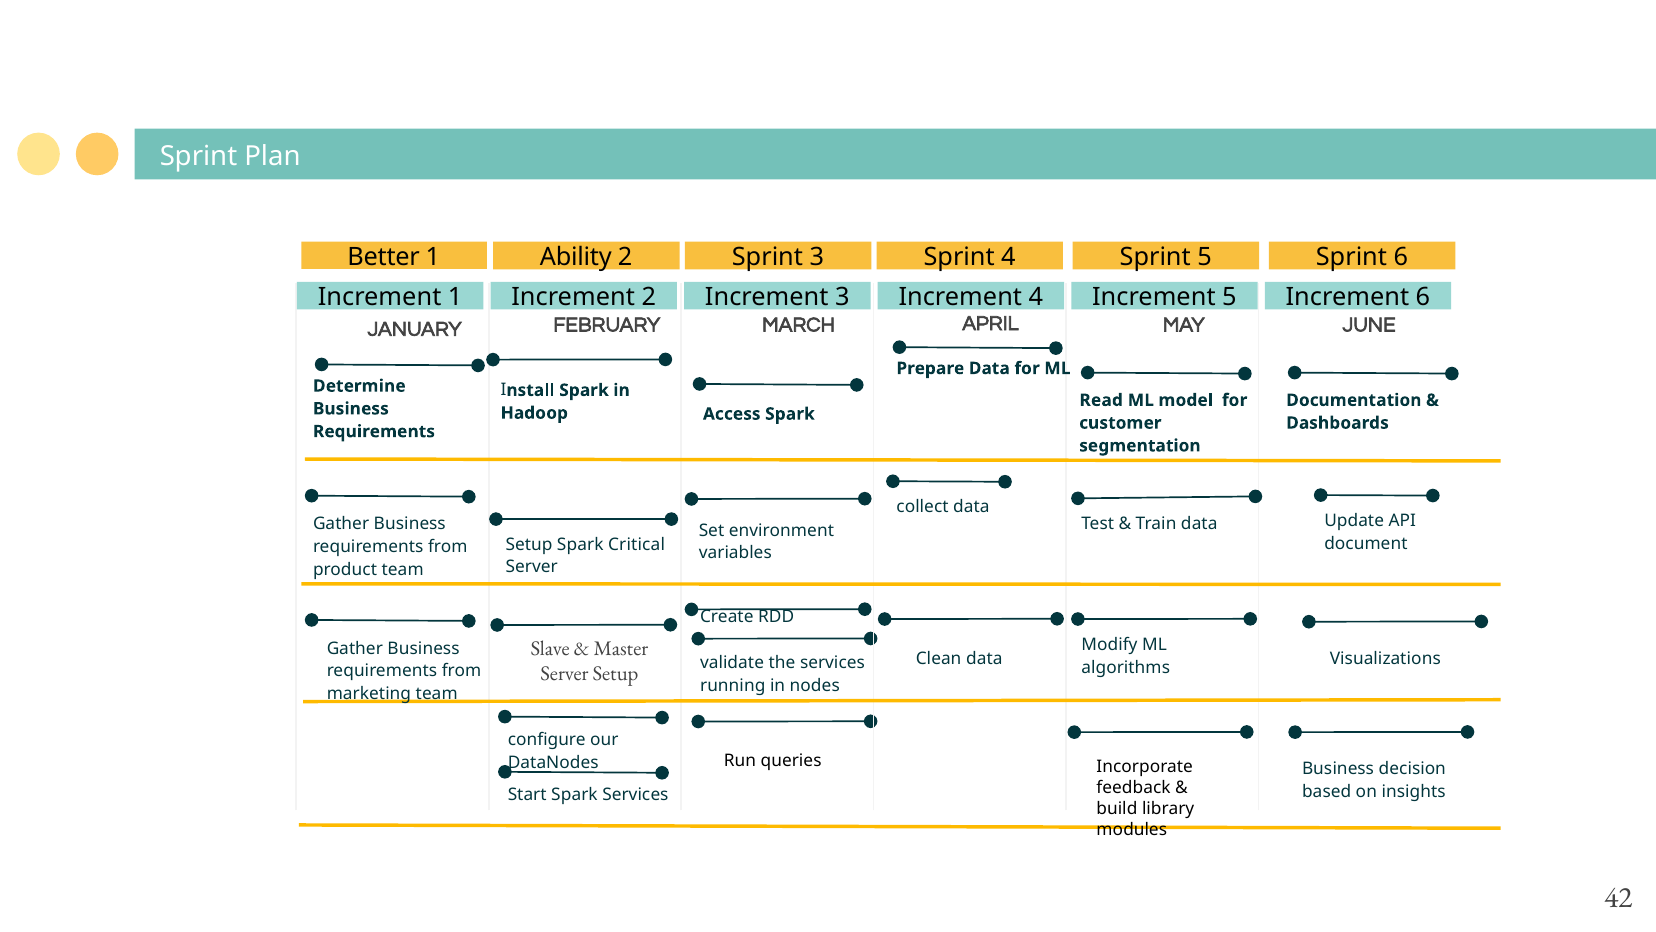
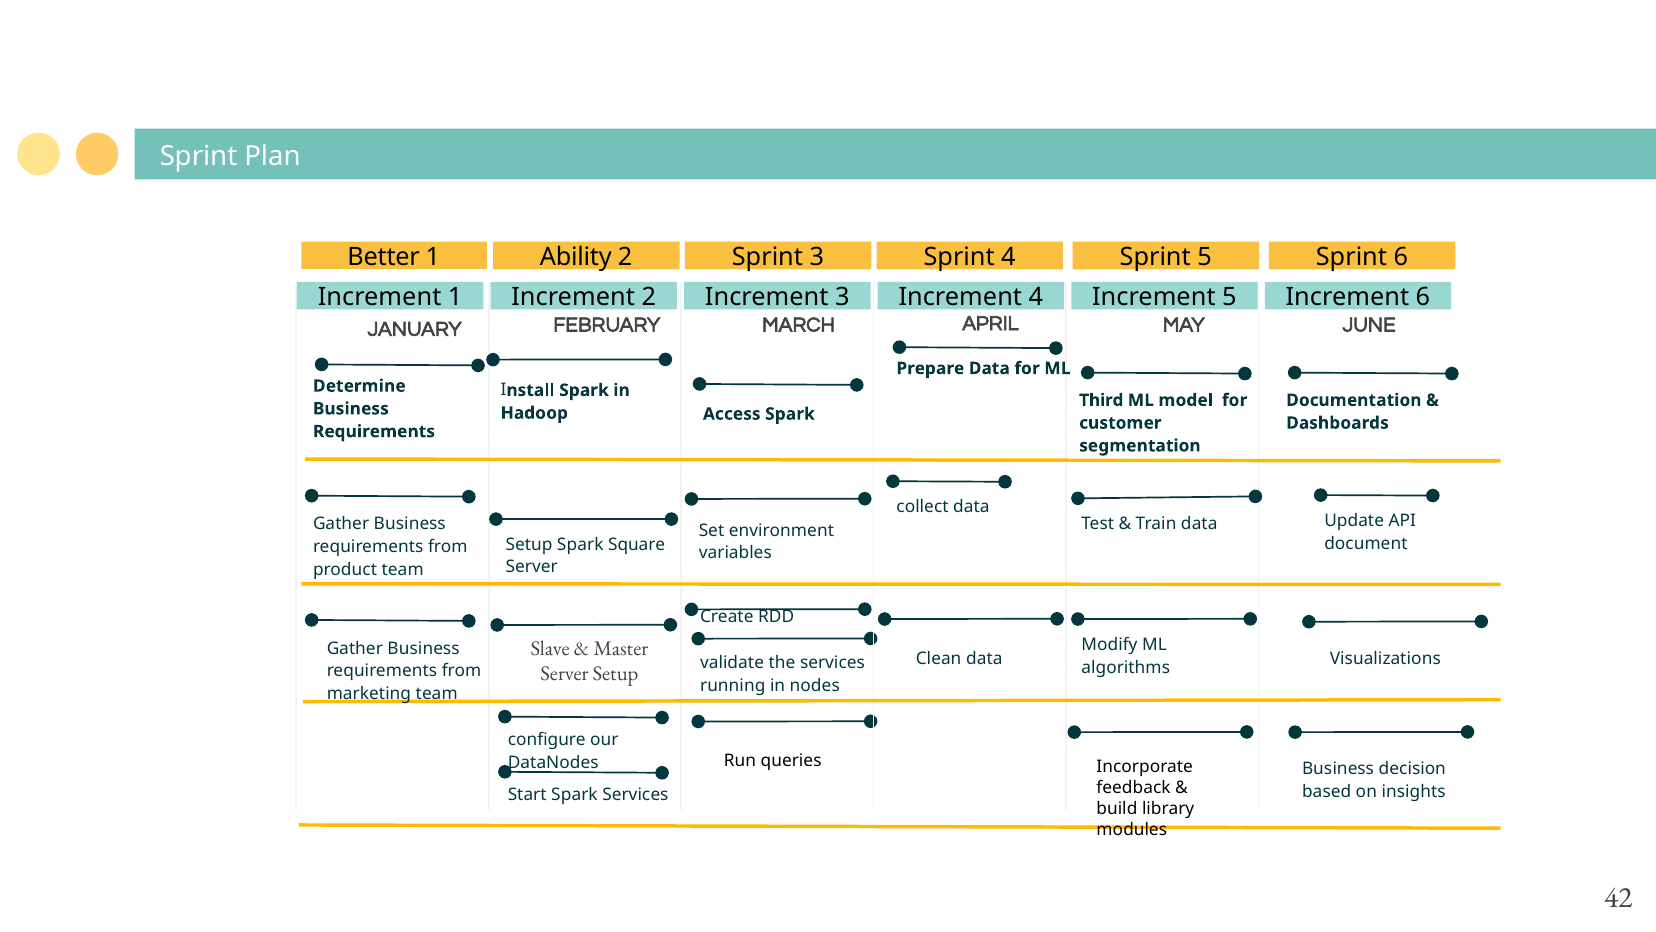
Read: Read -> Third
Critical: Critical -> Square
